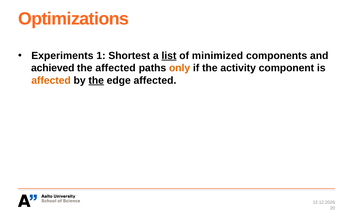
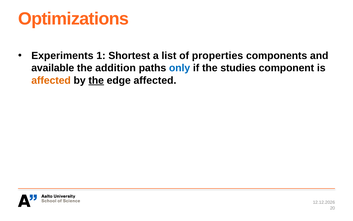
list underline: present -> none
minimized: minimized -> properties
achieved: achieved -> available
the affected: affected -> addition
only colour: orange -> blue
activity: activity -> studies
